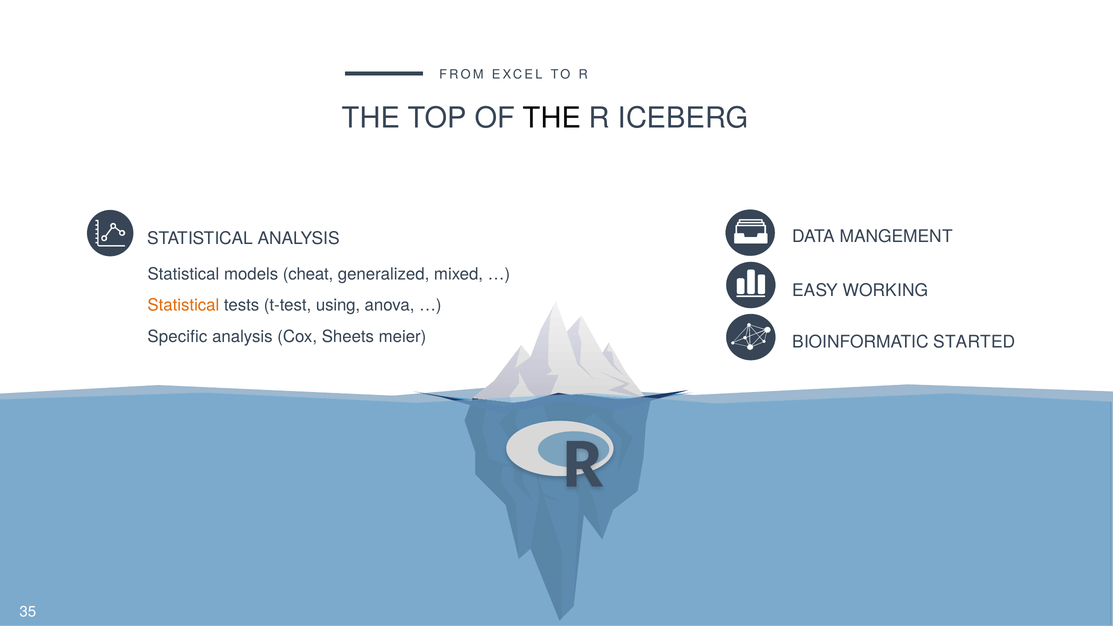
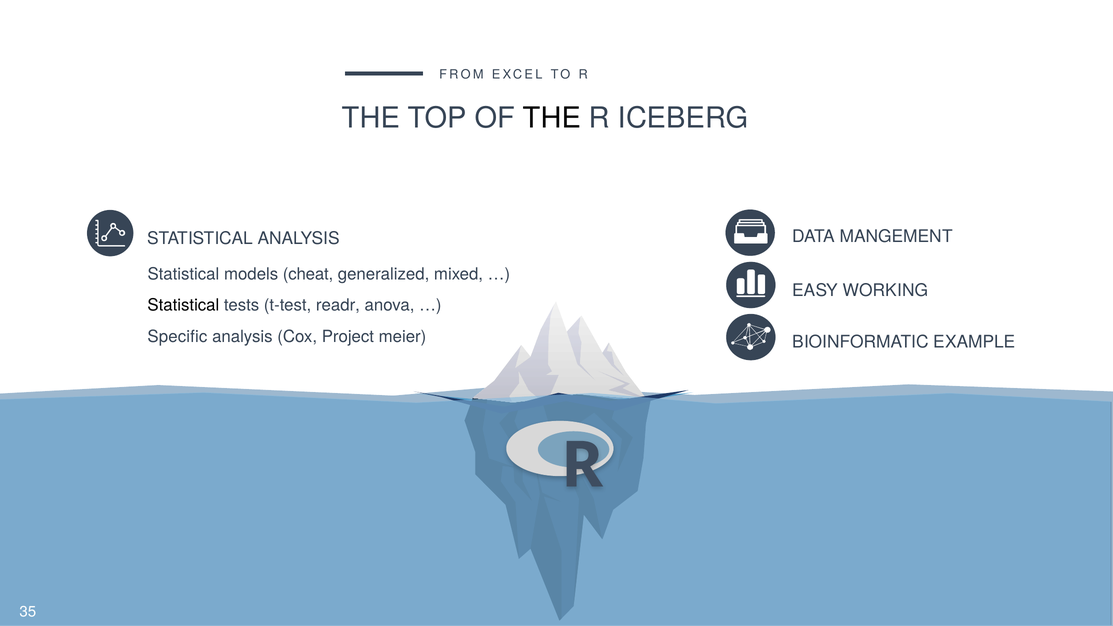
Statistical at (183, 305) colour: orange -> black
using: using -> readr
Sheets: Sheets -> Project
STARTED: STARTED -> EXAMPLE
